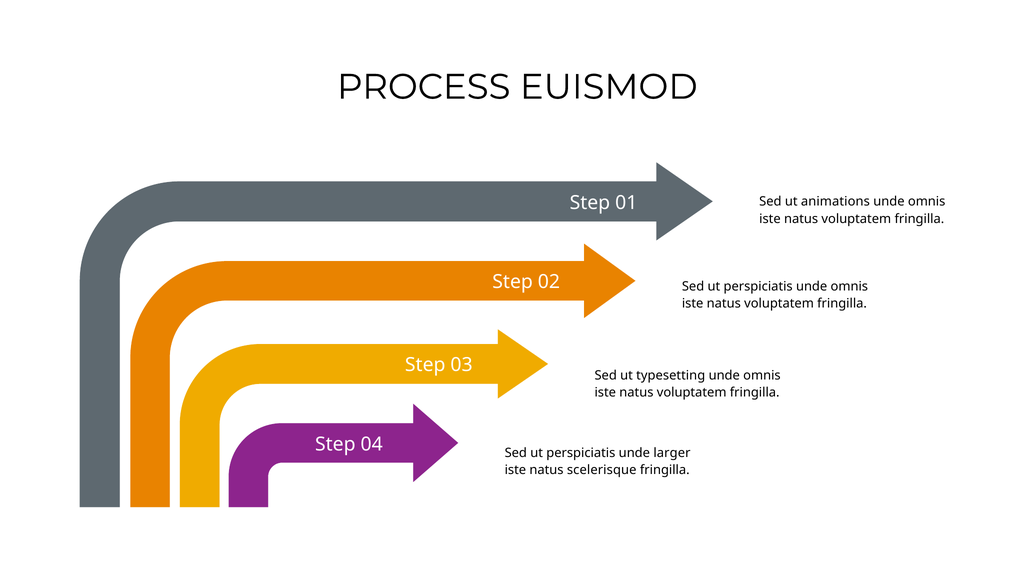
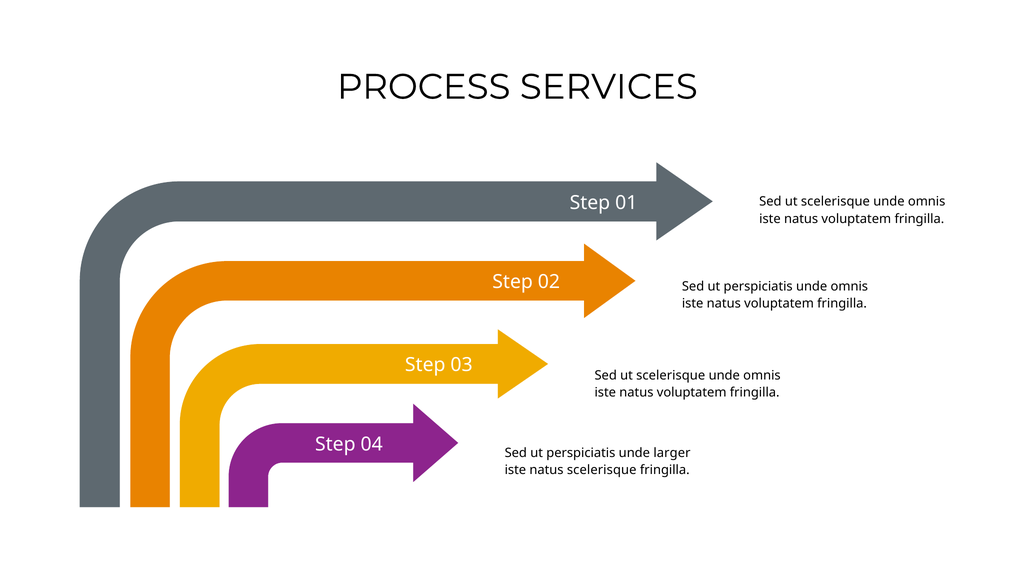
EUISMOD: EUISMOD -> SERVICES
animations at (835, 202): animations -> scelerisque
typesetting at (671, 376): typesetting -> scelerisque
